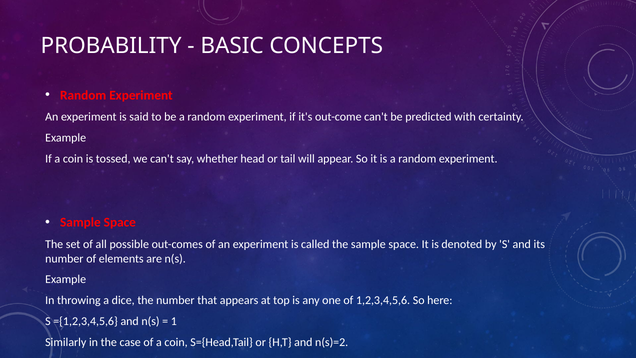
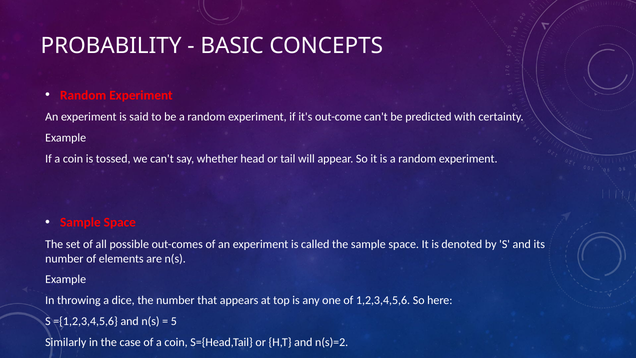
1: 1 -> 5
